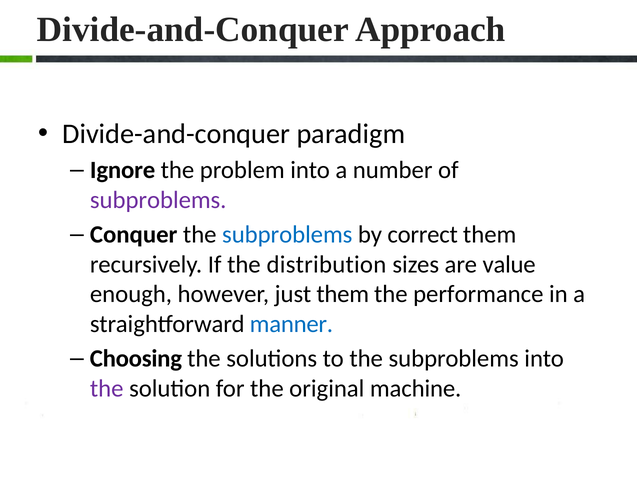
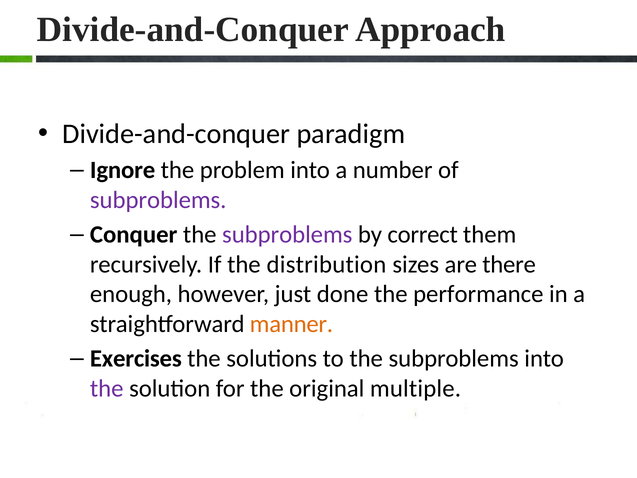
subproblems at (287, 235) colour: blue -> purple
value: value -> there
just them: them -> done
manner colour: blue -> orange
Choosing: Choosing -> Exercises
machine: machine -> multiple
